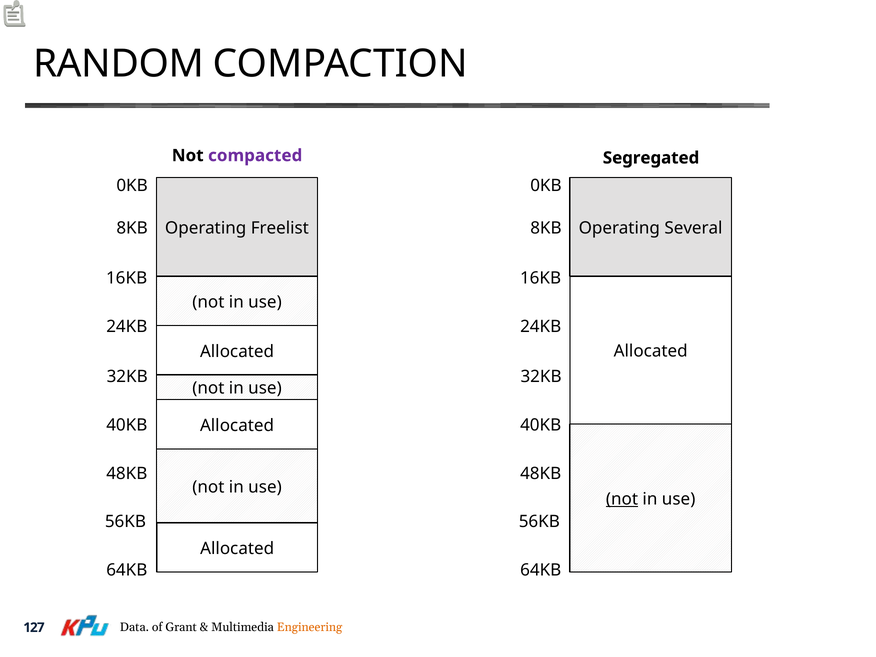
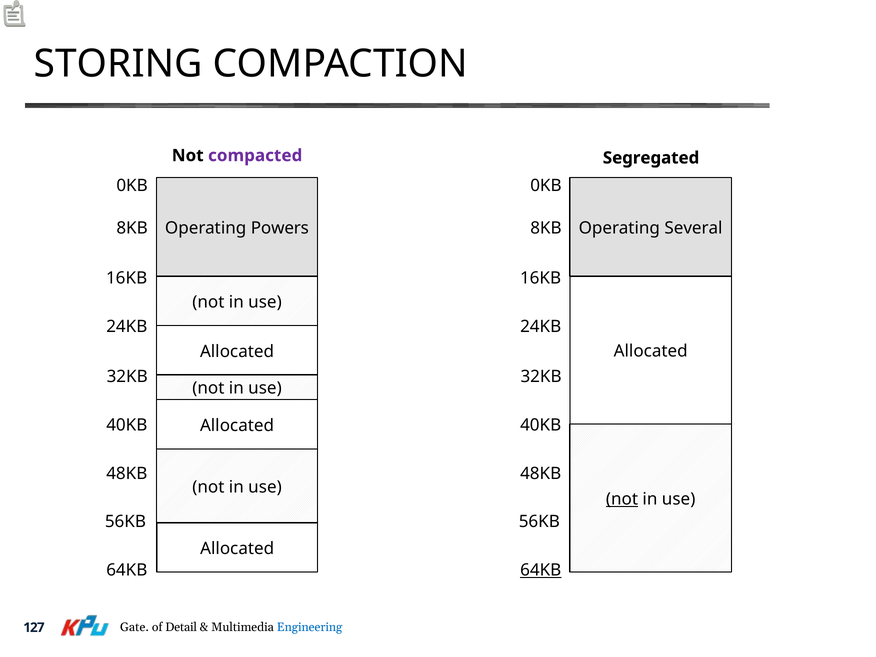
RANDOM: RANDOM -> STORING
Freelist: Freelist -> Powers
64KB at (541, 570) underline: none -> present
Data: Data -> Gate
Grant: Grant -> Detail
Engineering colour: orange -> blue
